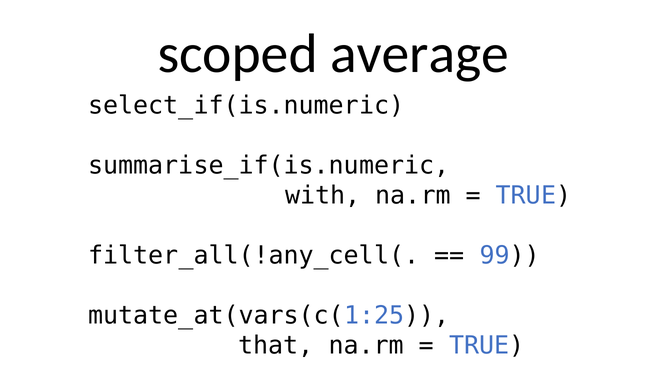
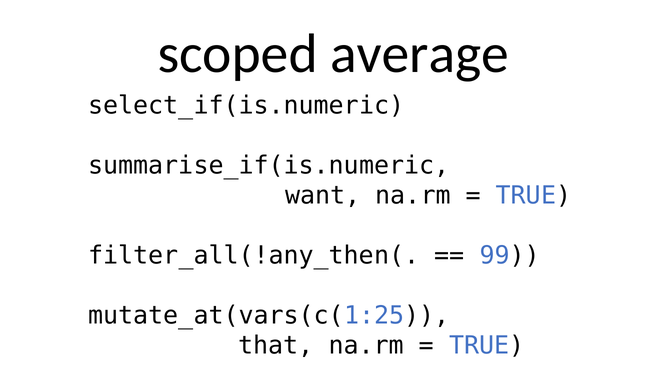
with: with -> want
filter_all(!any_cell(: filter_all(!any_cell( -> filter_all(!any_then(
